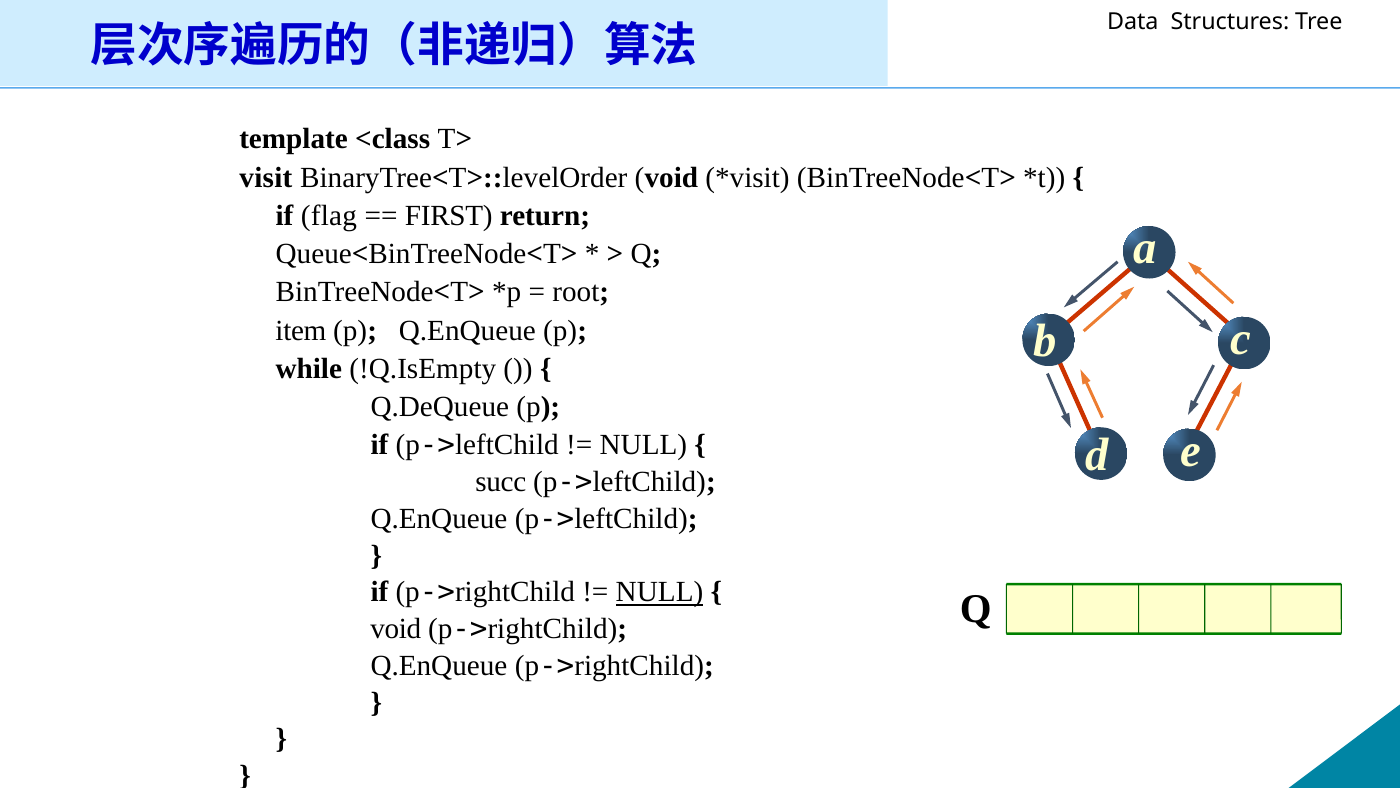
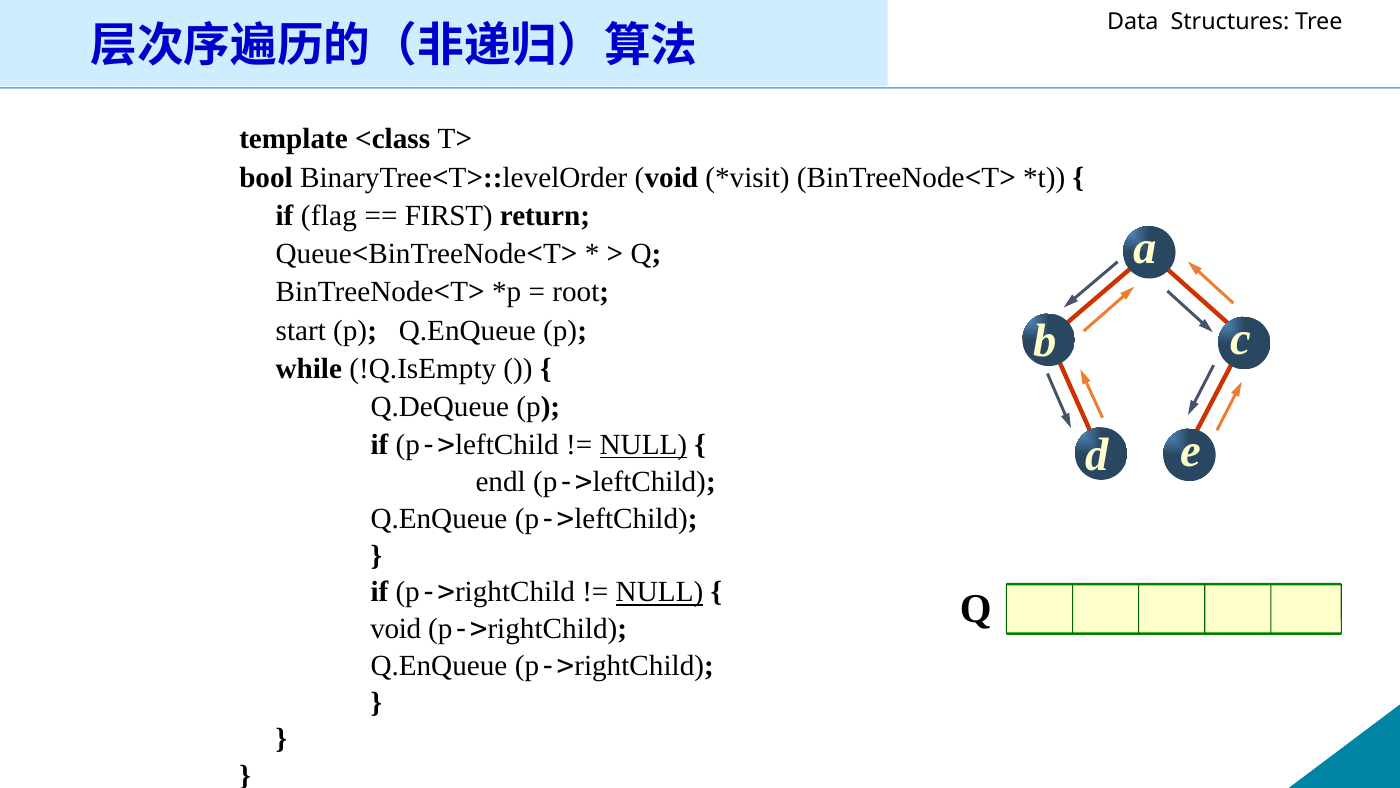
visit: visit -> bool
item: item -> start
NULL at (643, 445) underline: none -> present
succ: succ -> endl
